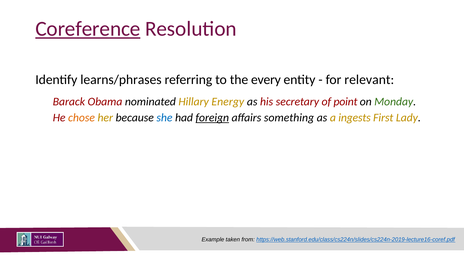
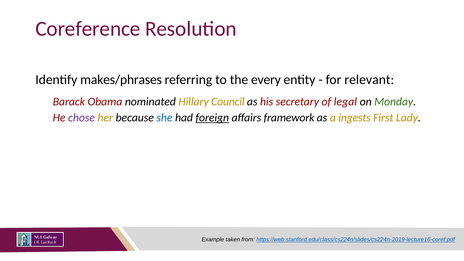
Coreference underline: present -> none
learns/phrases: learns/phrases -> makes/phrases
Energy: Energy -> Council
point: point -> legal
chose colour: orange -> purple
something: something -> framework
